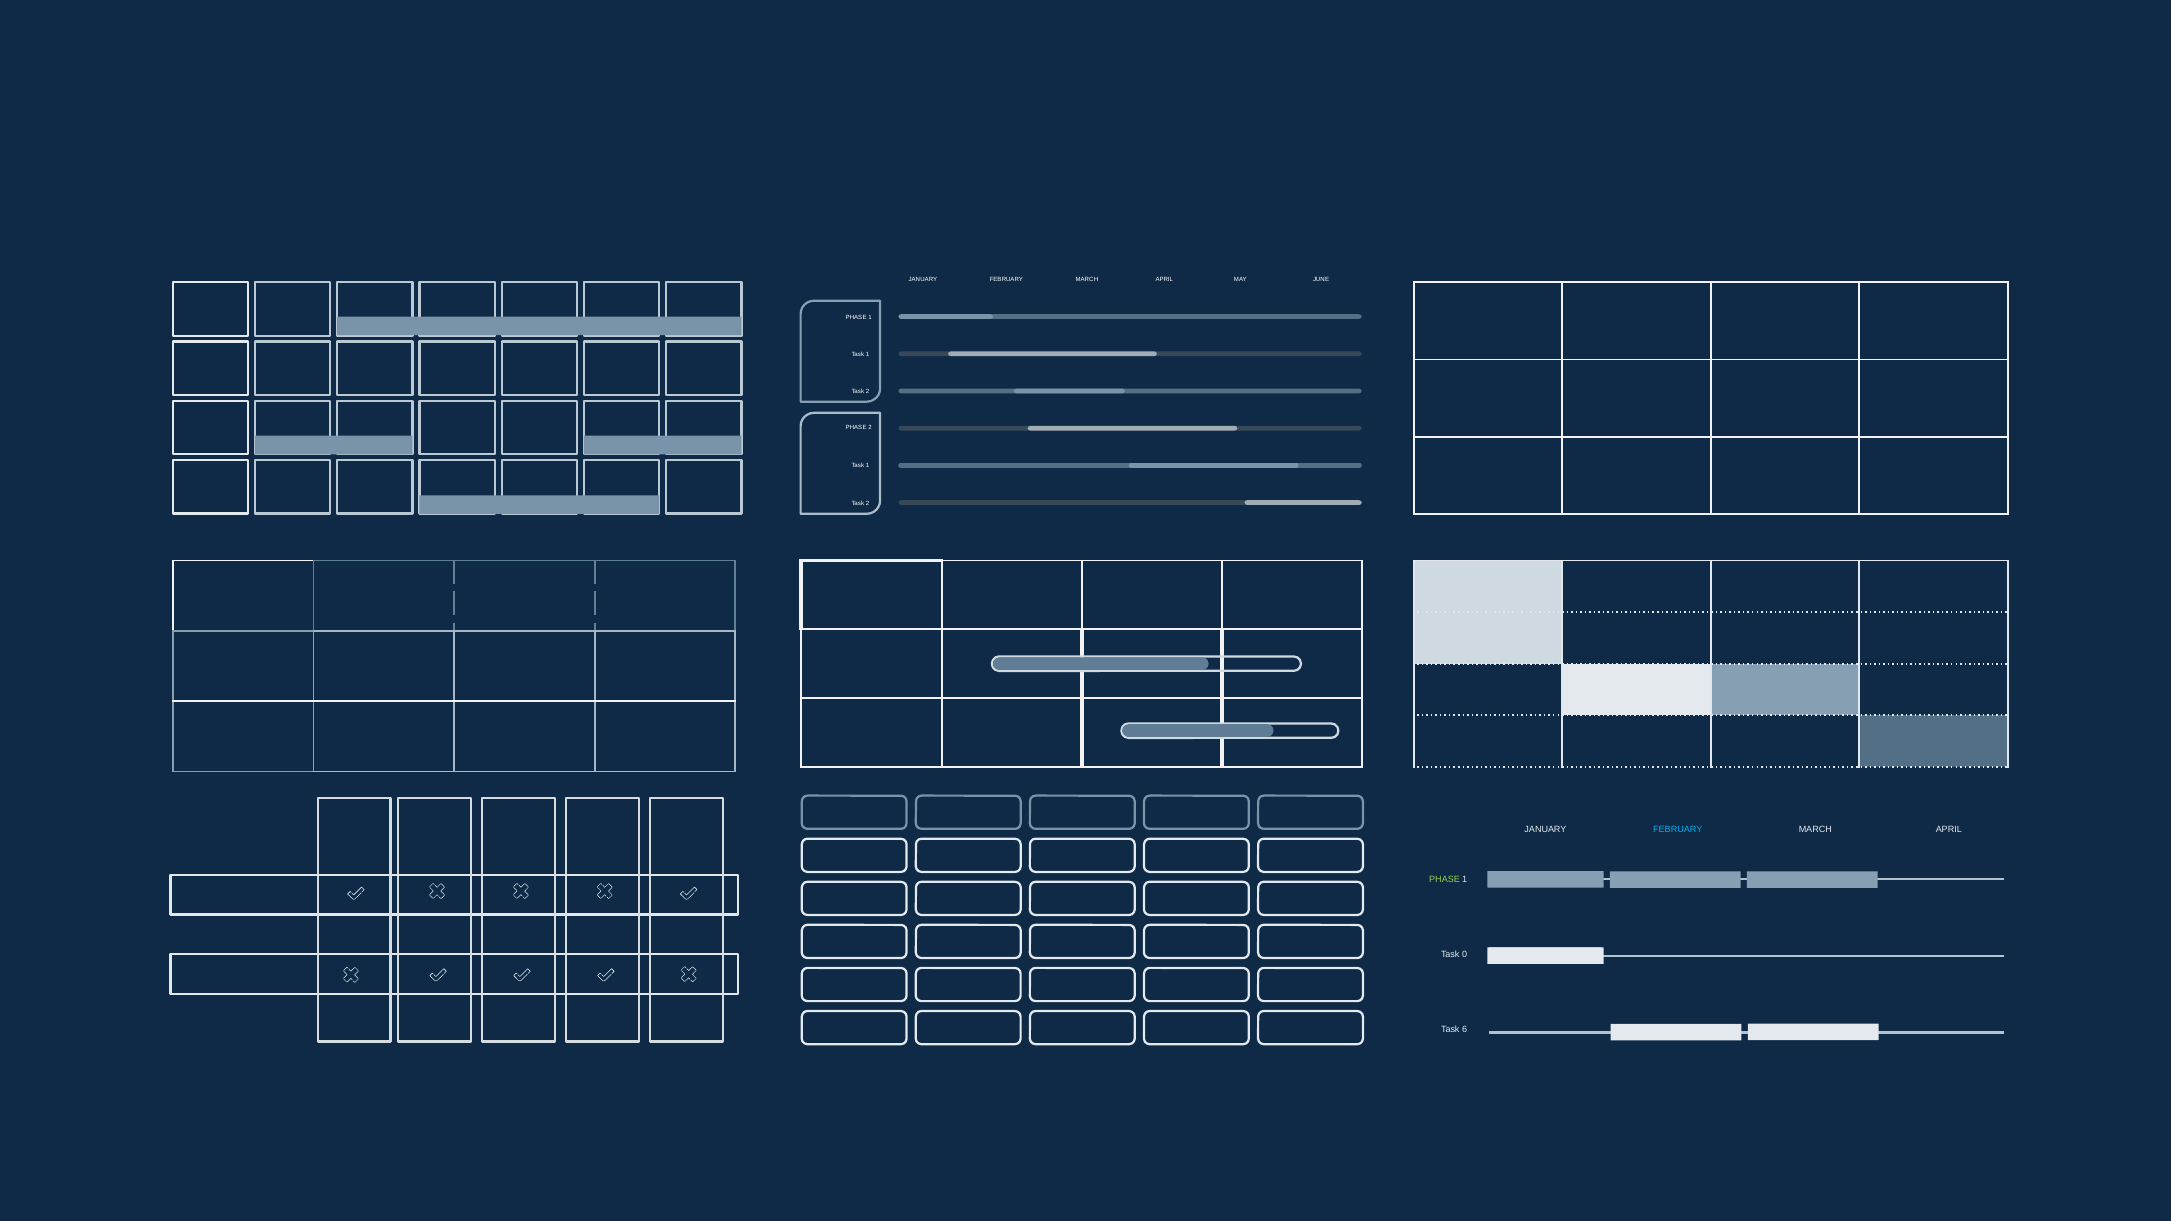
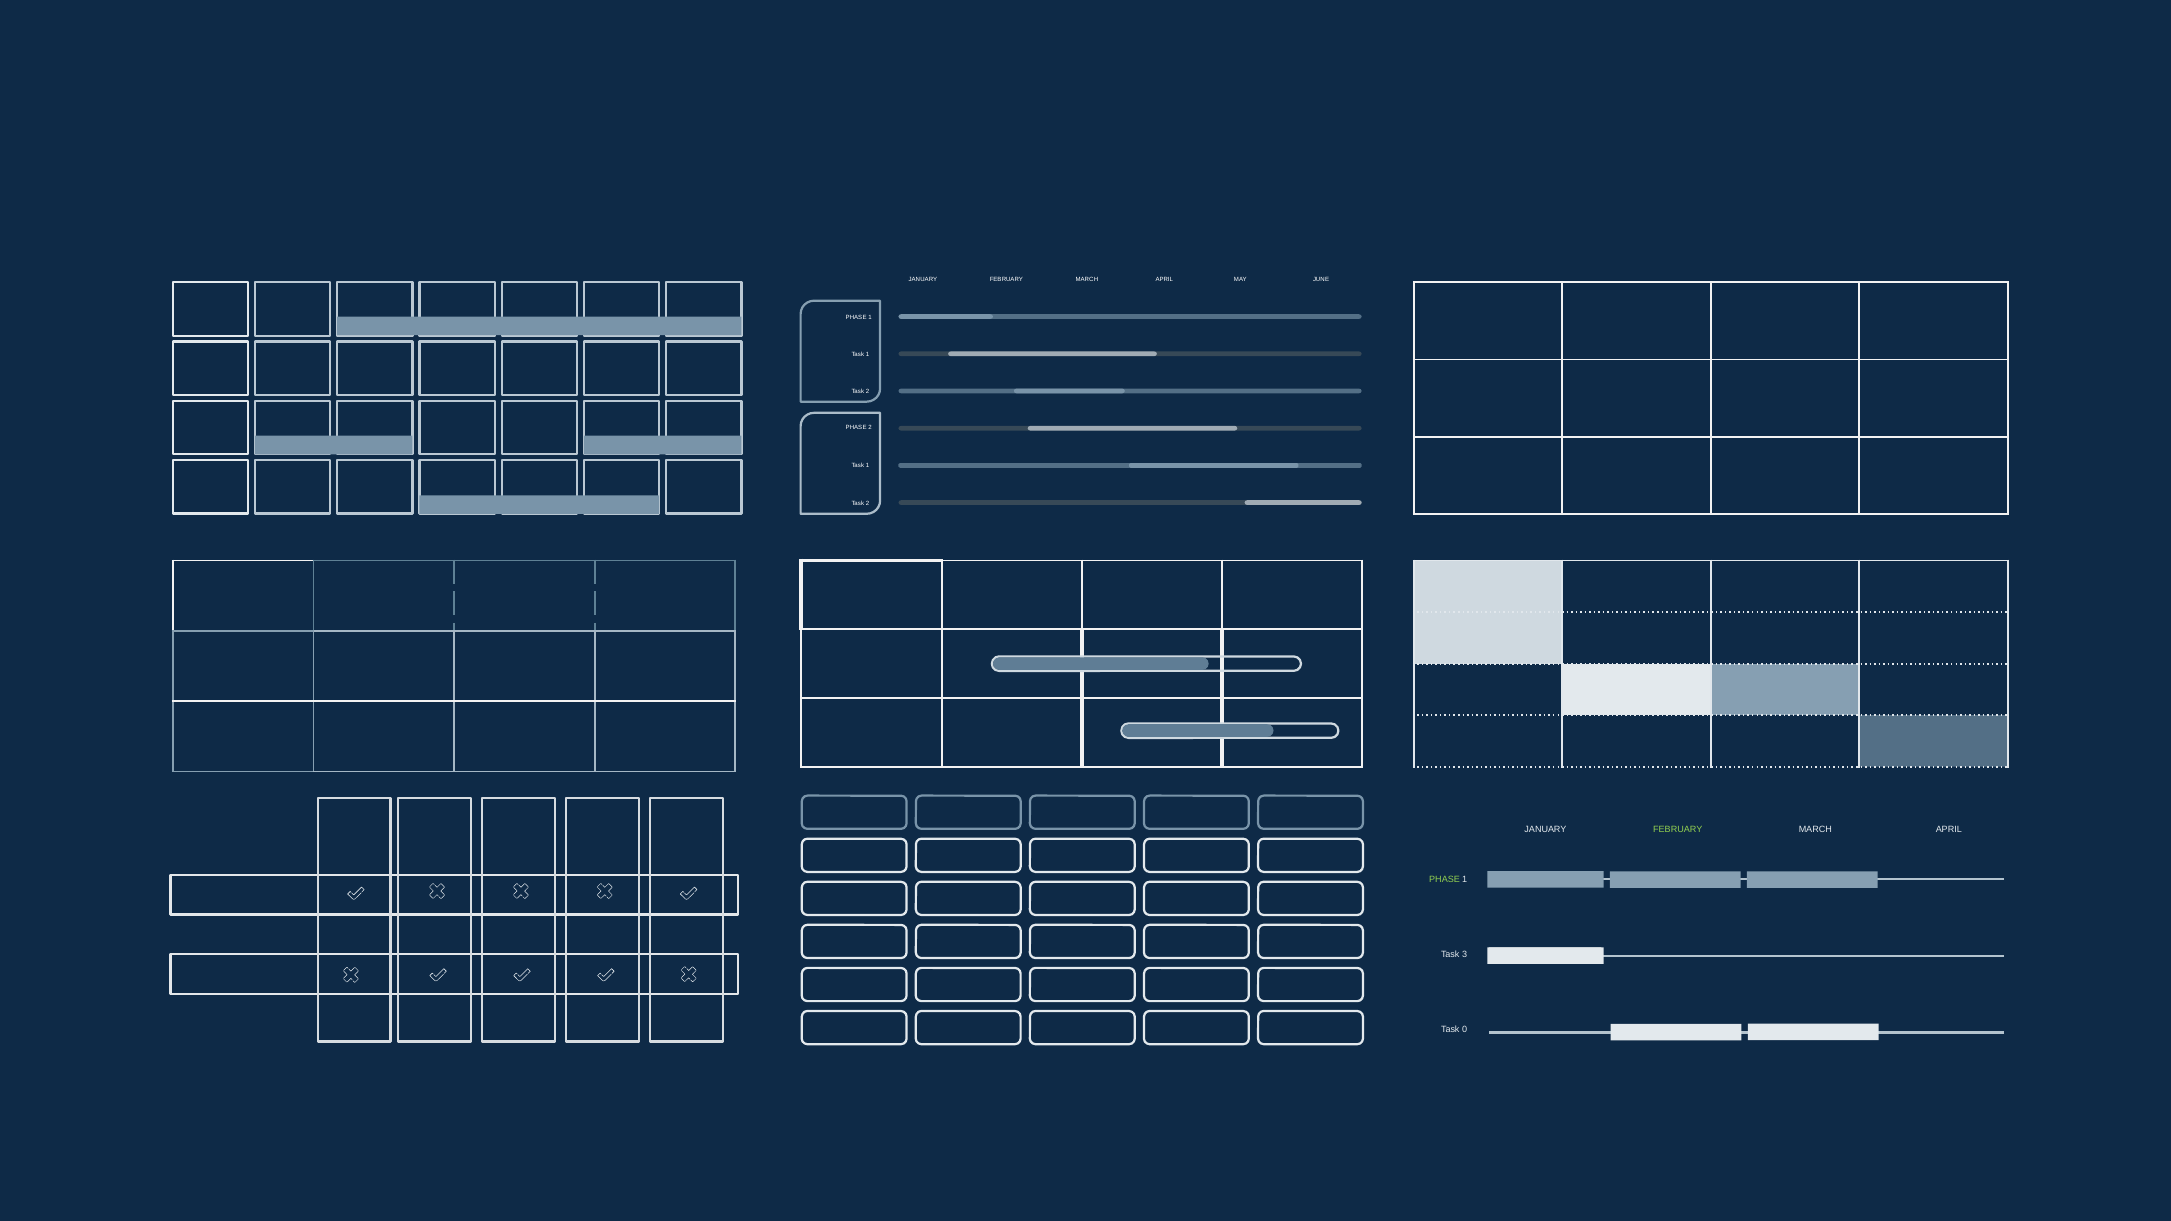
FEBRUARY at (1678, 830) colour: light blue -> light green
0: 0 -> 3
6: 6 -> 0
